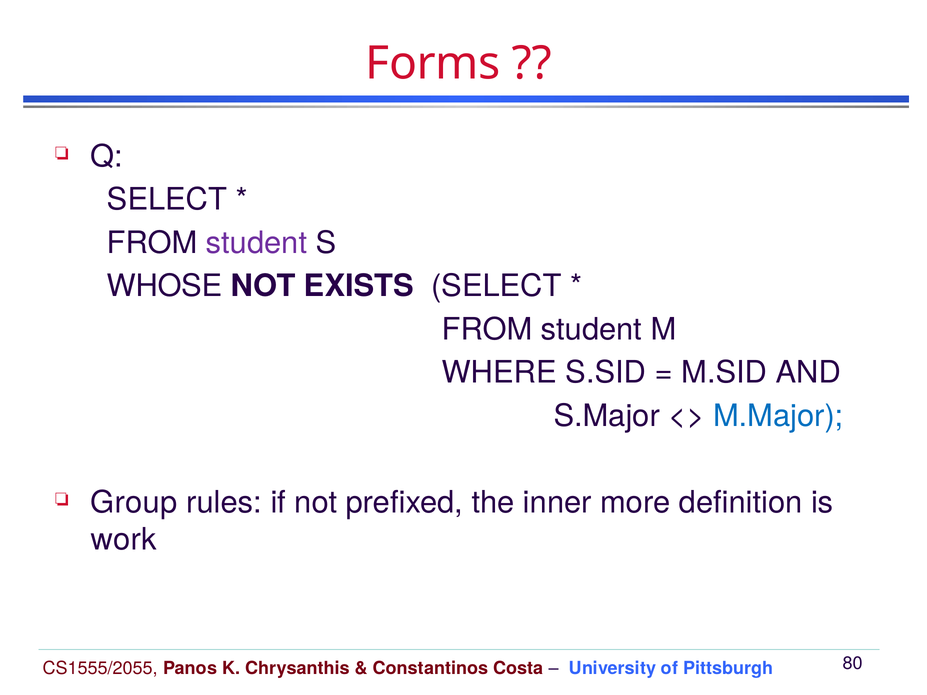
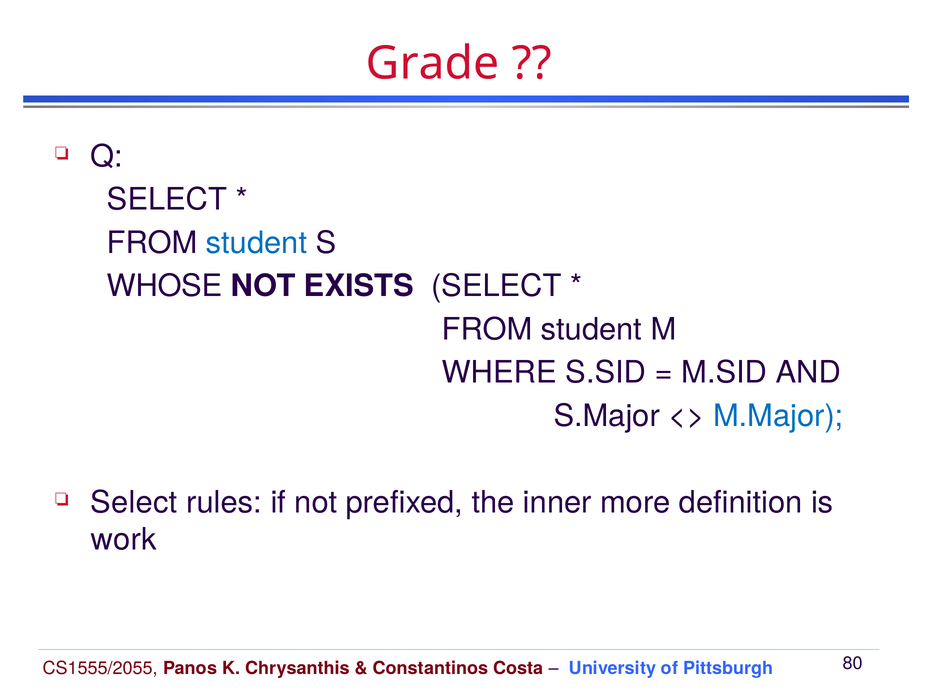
Forms: Forms -> Grade
student at (257, 243) colour: purple -> blue
Group at (134, 502): Group -> Select
